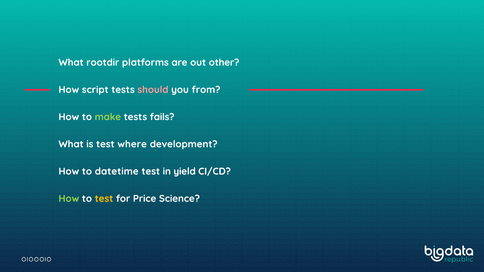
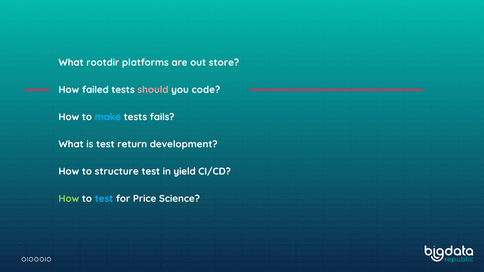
other: other -> store
script: script -> failed
from: from -> code
make colour: light green -> light blue
where: where -> return
datetime: datetime -> structure
test at (104, 199) colour: yellow -> light blue
